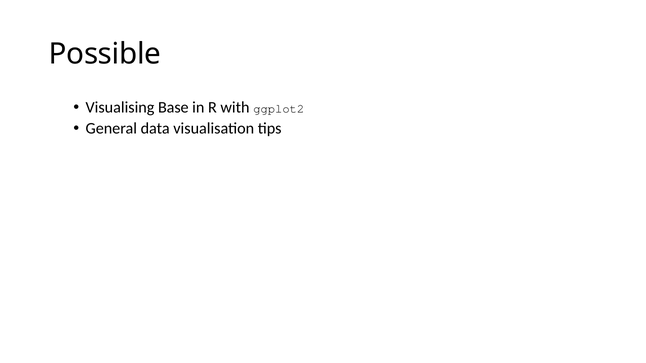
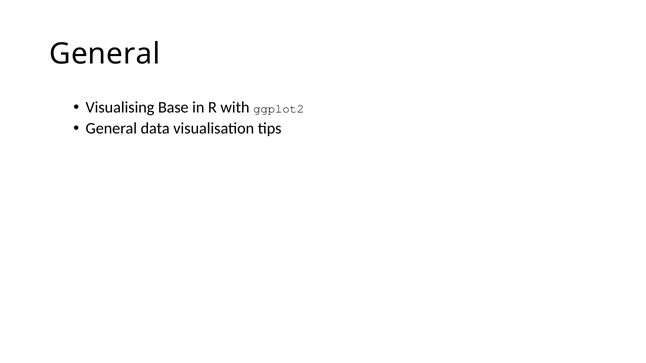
Possible at (105, 54): Possible -> General
